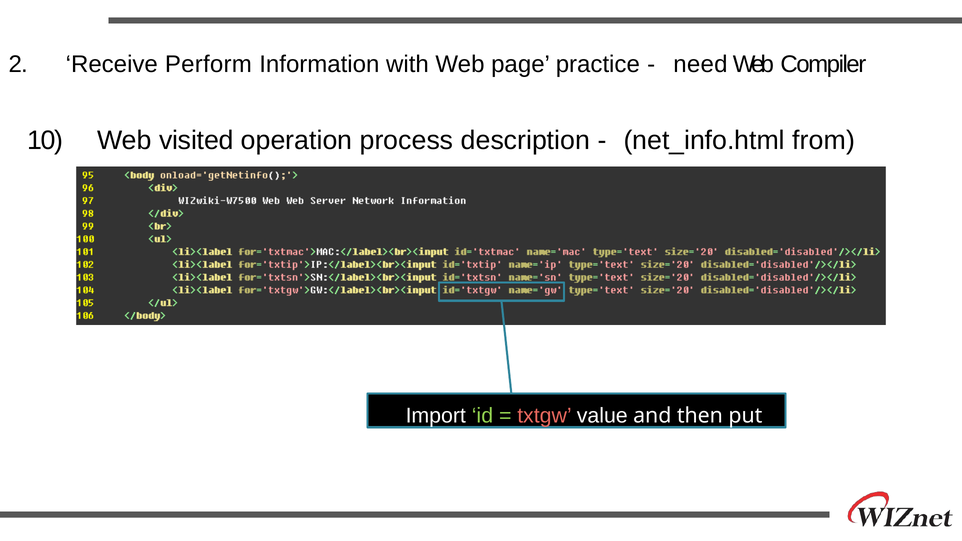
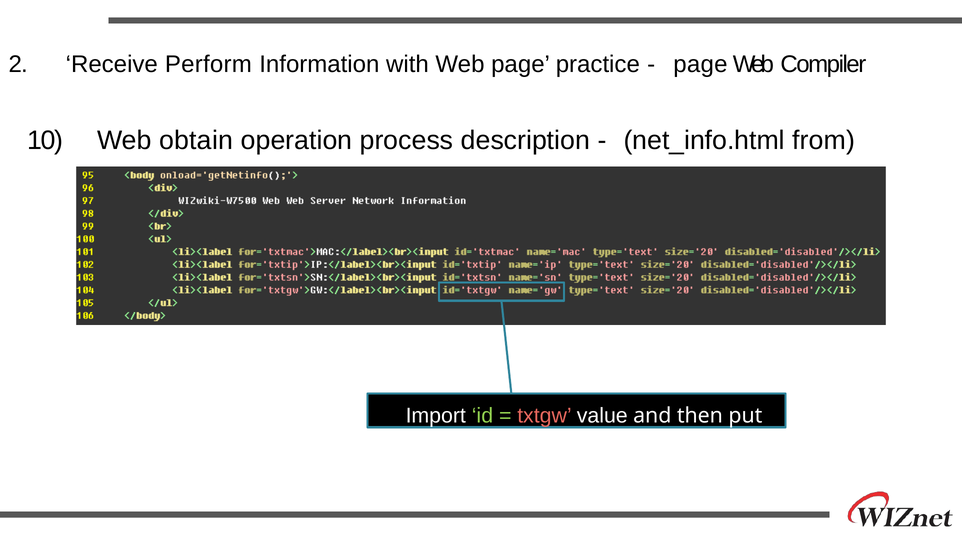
need at (700, 64): need -> page
visited: visited -> obtain
